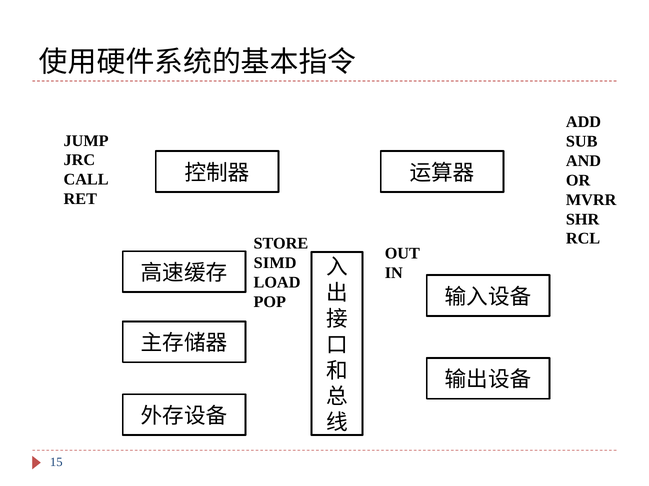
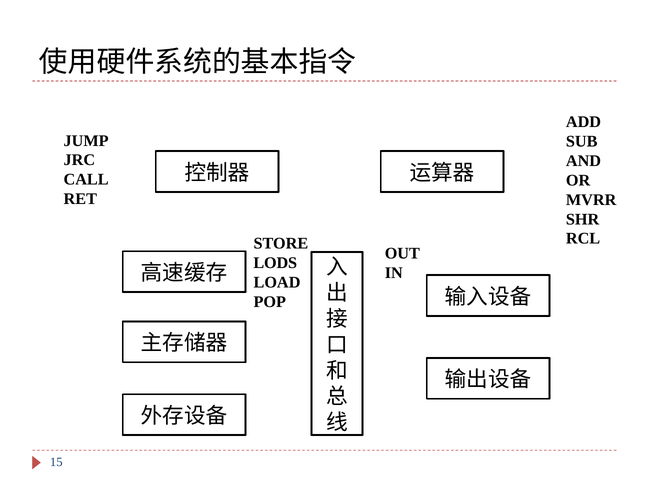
SIMD: SIMD -> LODS
